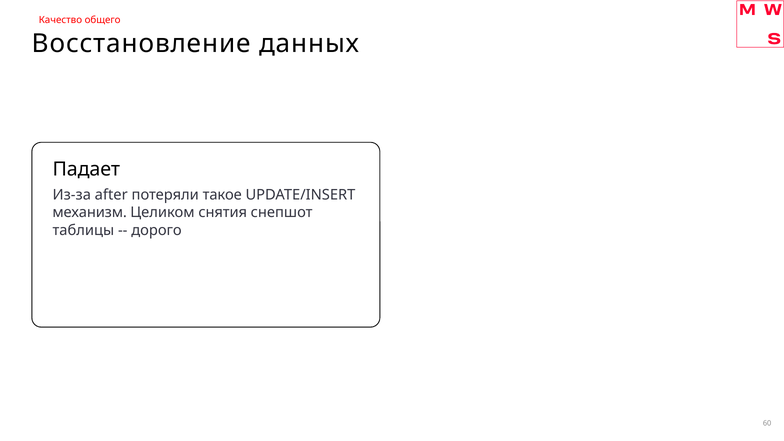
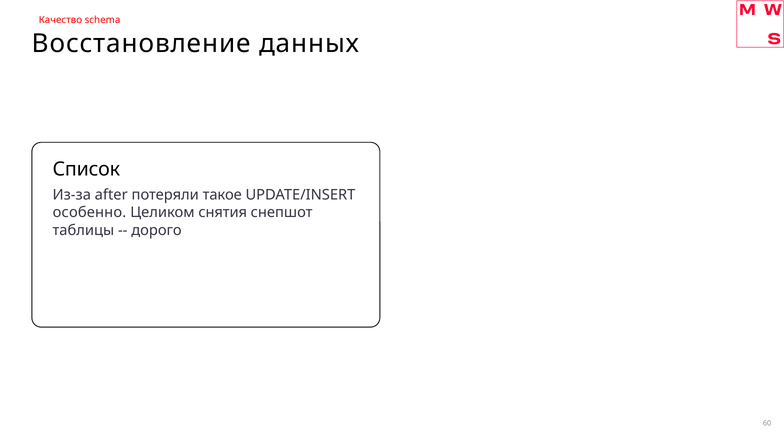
общего: общего -> schema
Падает: Падает -> Список
механизм: механизм -> особенно
